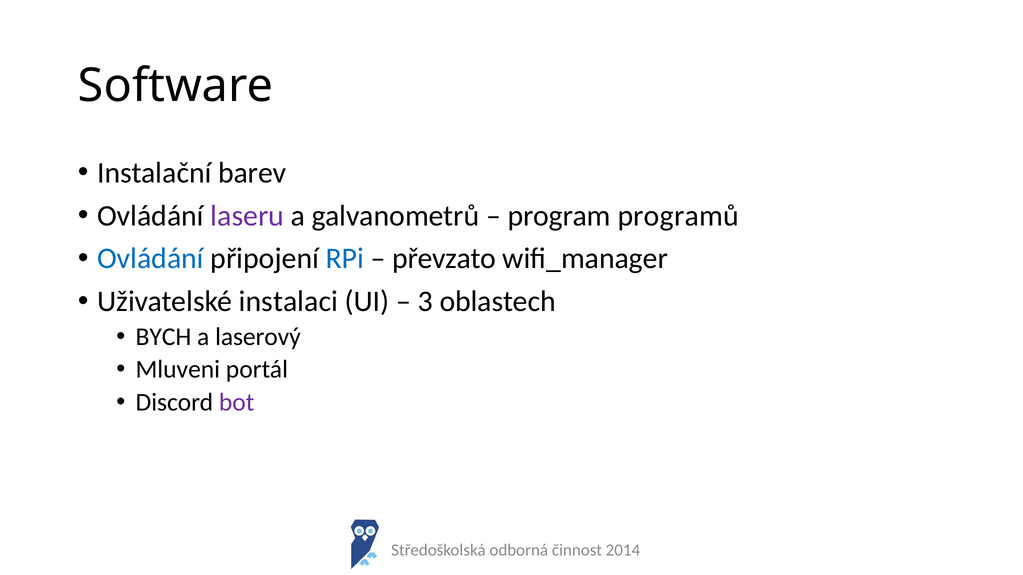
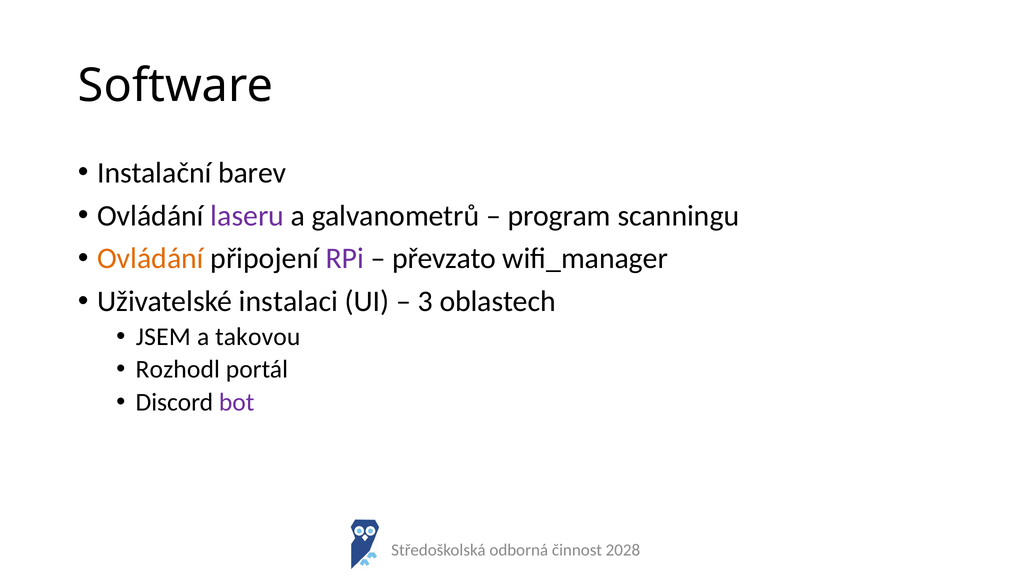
programů: programů -> scanningu
Ovládání at (150, 259) colour: blue -> orange
RPi colour: blue -> purple
BYCH: BYCH -> JSEM
laserový: laserový -> takovou
Mluveni: Mluveni -> Rozhodl
2014: 2014 -> 2028
